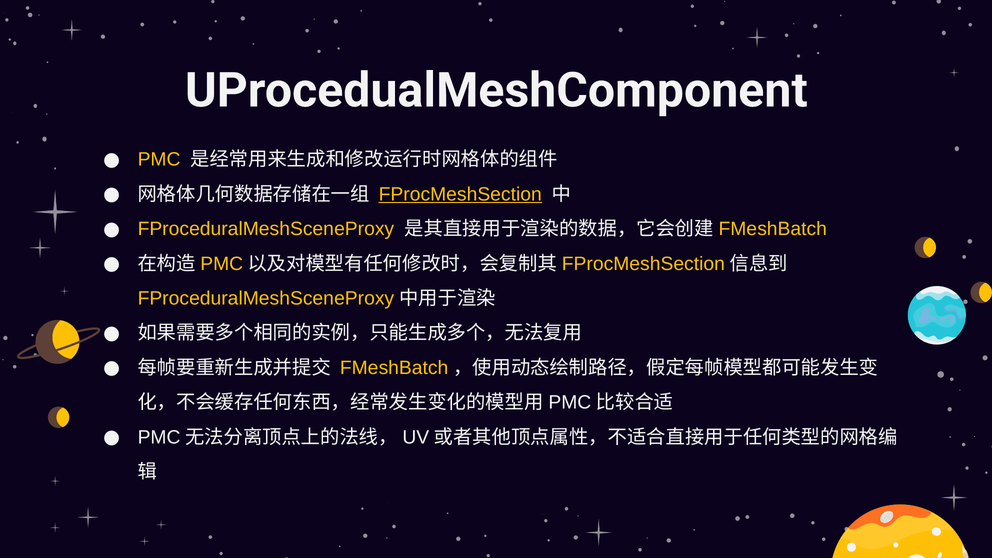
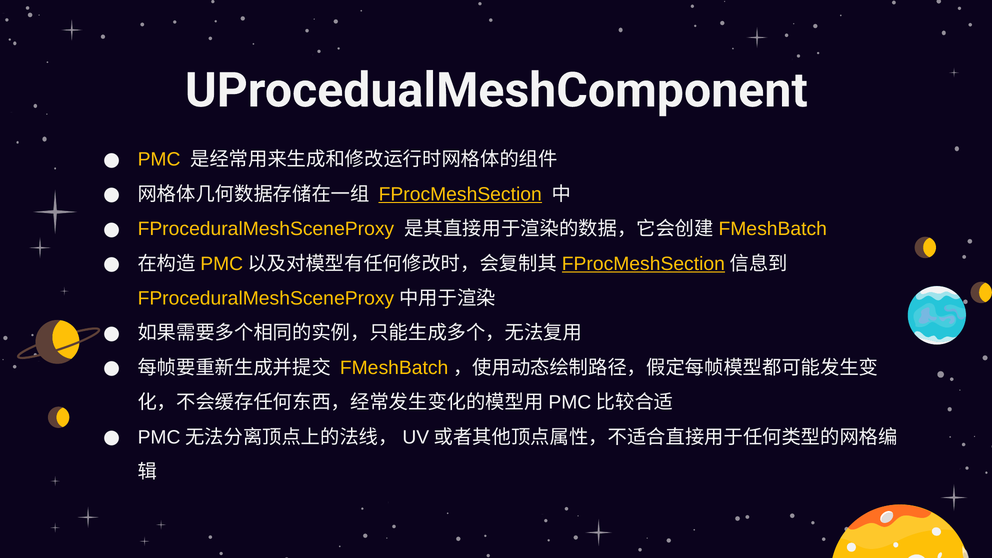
FProcMeshSection at (643, 264) underline: none -> present
